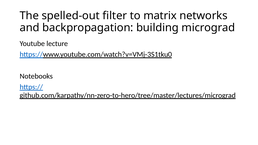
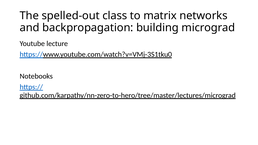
filter: filter -> class
